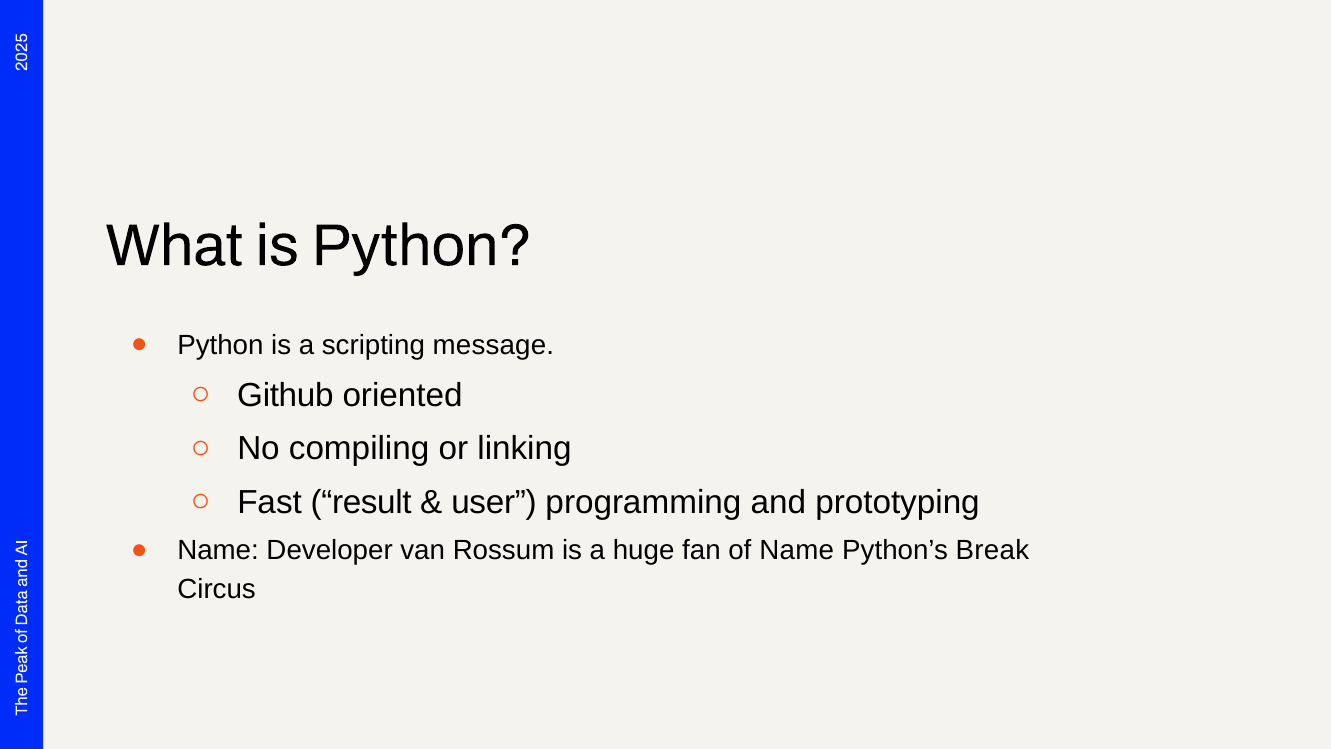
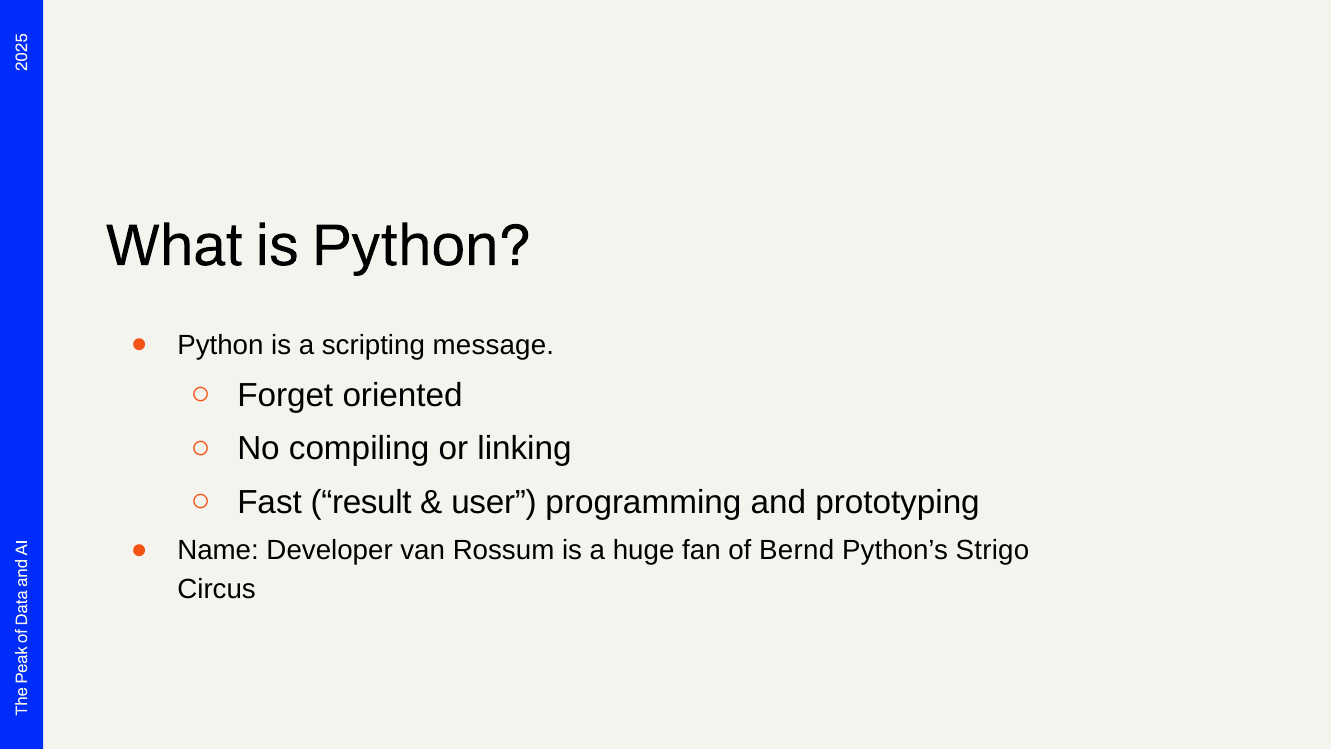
Github: Github -> Forget
of Name: Name -> Bernd
Break: Break -> Strigo
